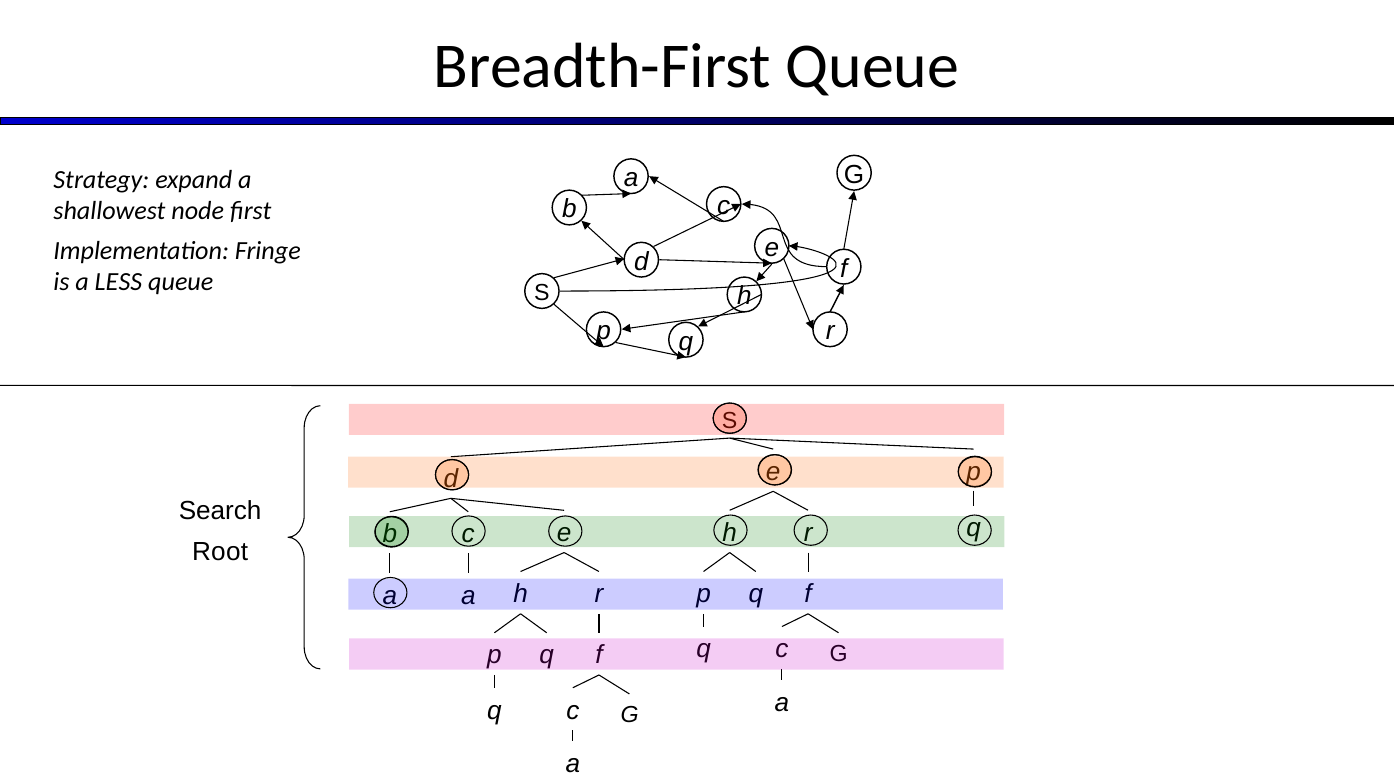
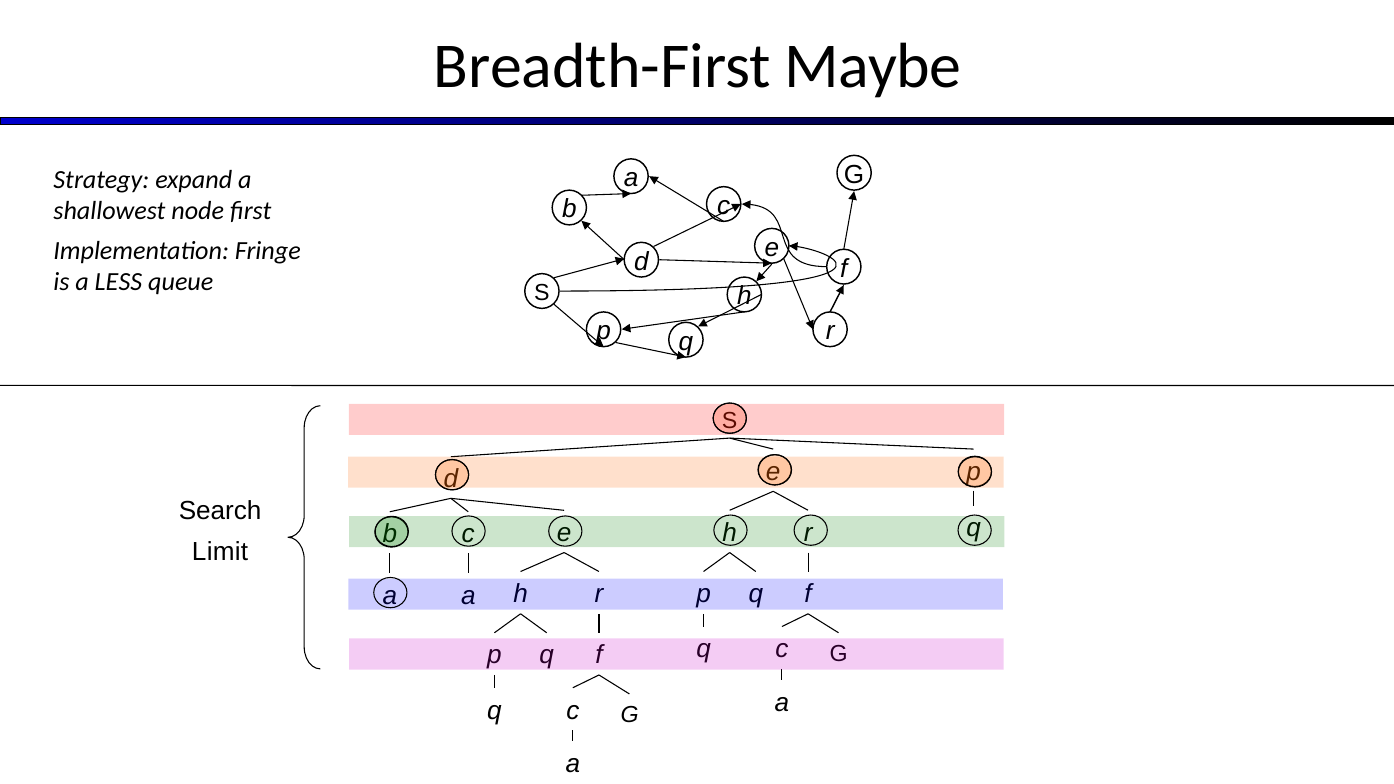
Breadth-First Queue: Queue -> Maybe
Root: Root -> Limit
